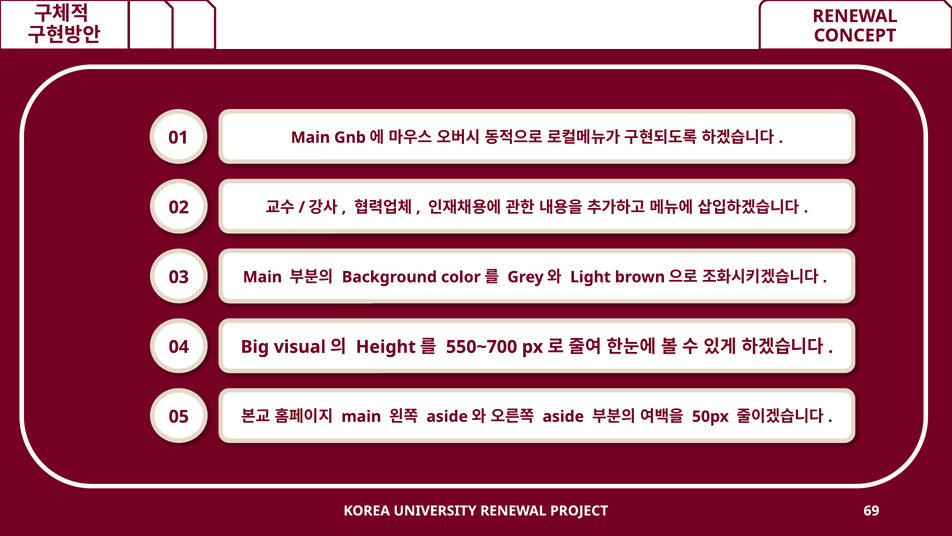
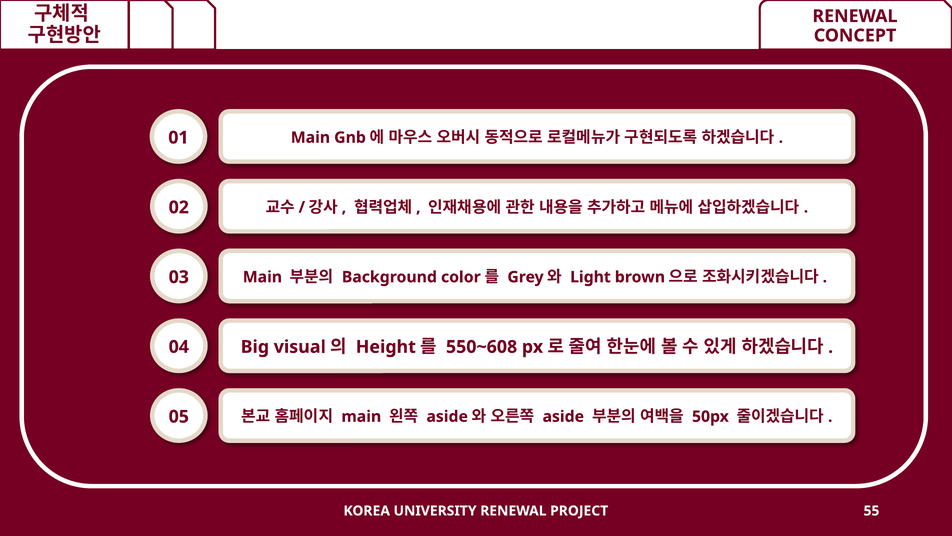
550~700: 550~700 -> 550~608
69: 69 -> 55
